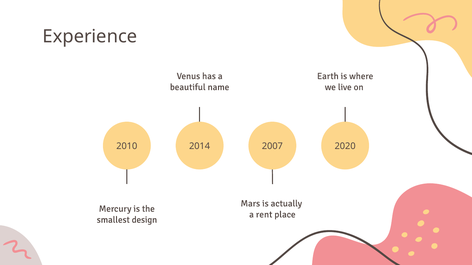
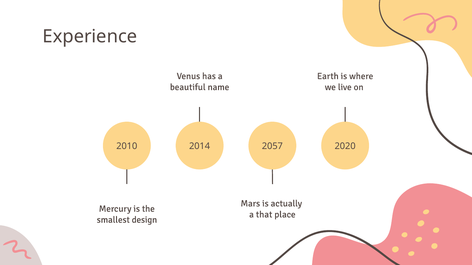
2007: 2007 -> 2057
rent: rent -> that
